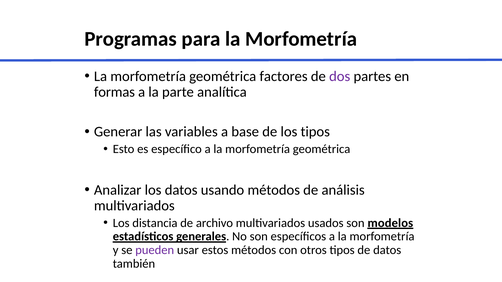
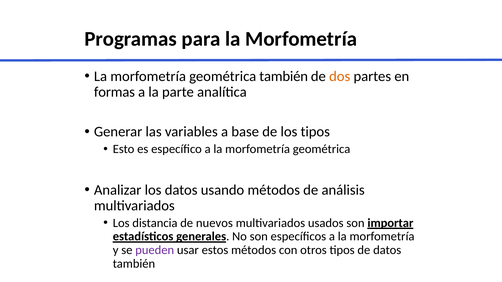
geométrica factores: factores -> también
dos colour: purple -> orange
archivo: archivo -> nuevos
modelos: modelos -> importar
